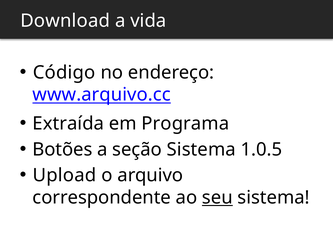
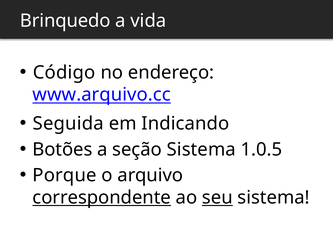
Download: Download -> Brinquedo
Extraída: Extraída -> Seguida
Programa: Programa -> Indicando
Upload: Upload -> Porque
correspondente underline: none -> present
